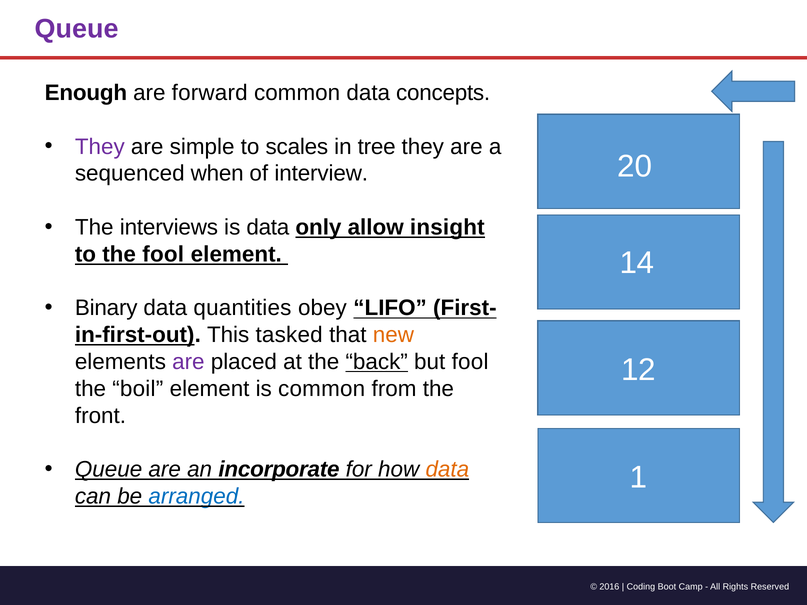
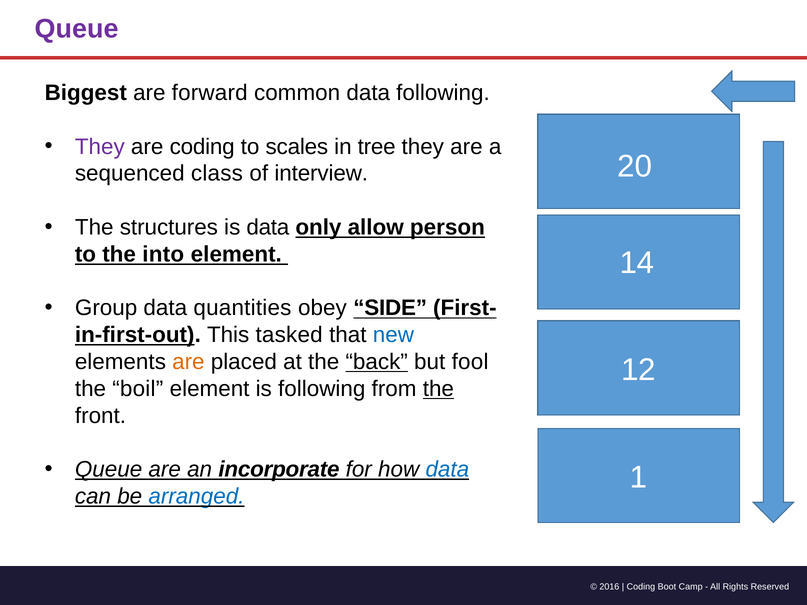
Enough: Enough -> Biggest
data concepts: concepts -> following
are simple: simple -> coding
when: when -> class
interviews: interviews -> structures
insight: insight -> person
the fool: fool -> into
Binary: Binary -> Group
LIFO: LIFO -> SIDE
new colour: orange -> blue
are at (188, 362) colour: purple -> orange
is common: common -> following
the at (438, 389) underline: none -> present
data at (447, 470) colour: orange -> blue
